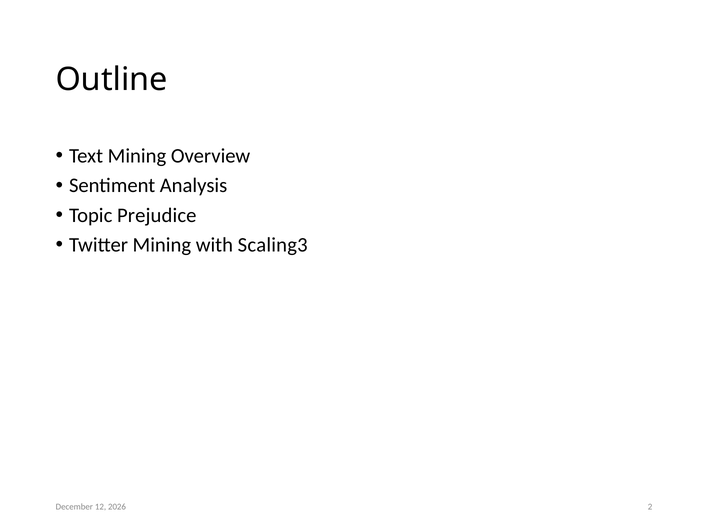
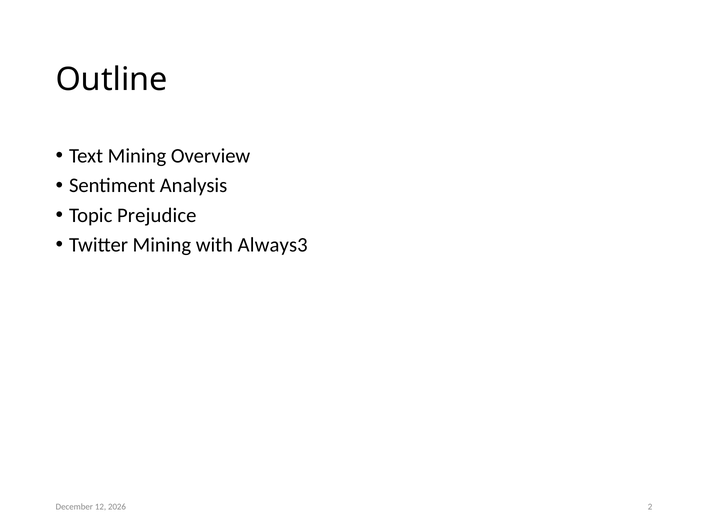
Scaling3: Scaling3 -> Always3
